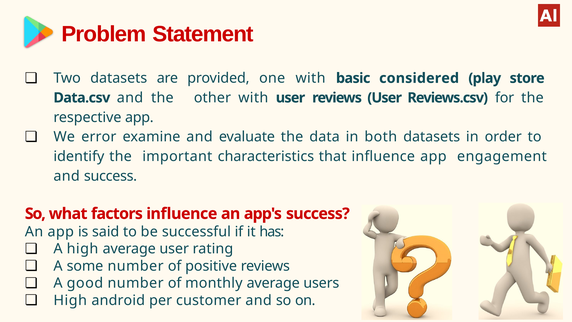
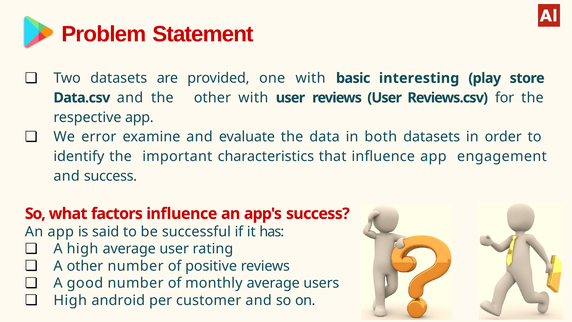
considered: considered -> interesting
A some: some -> other
